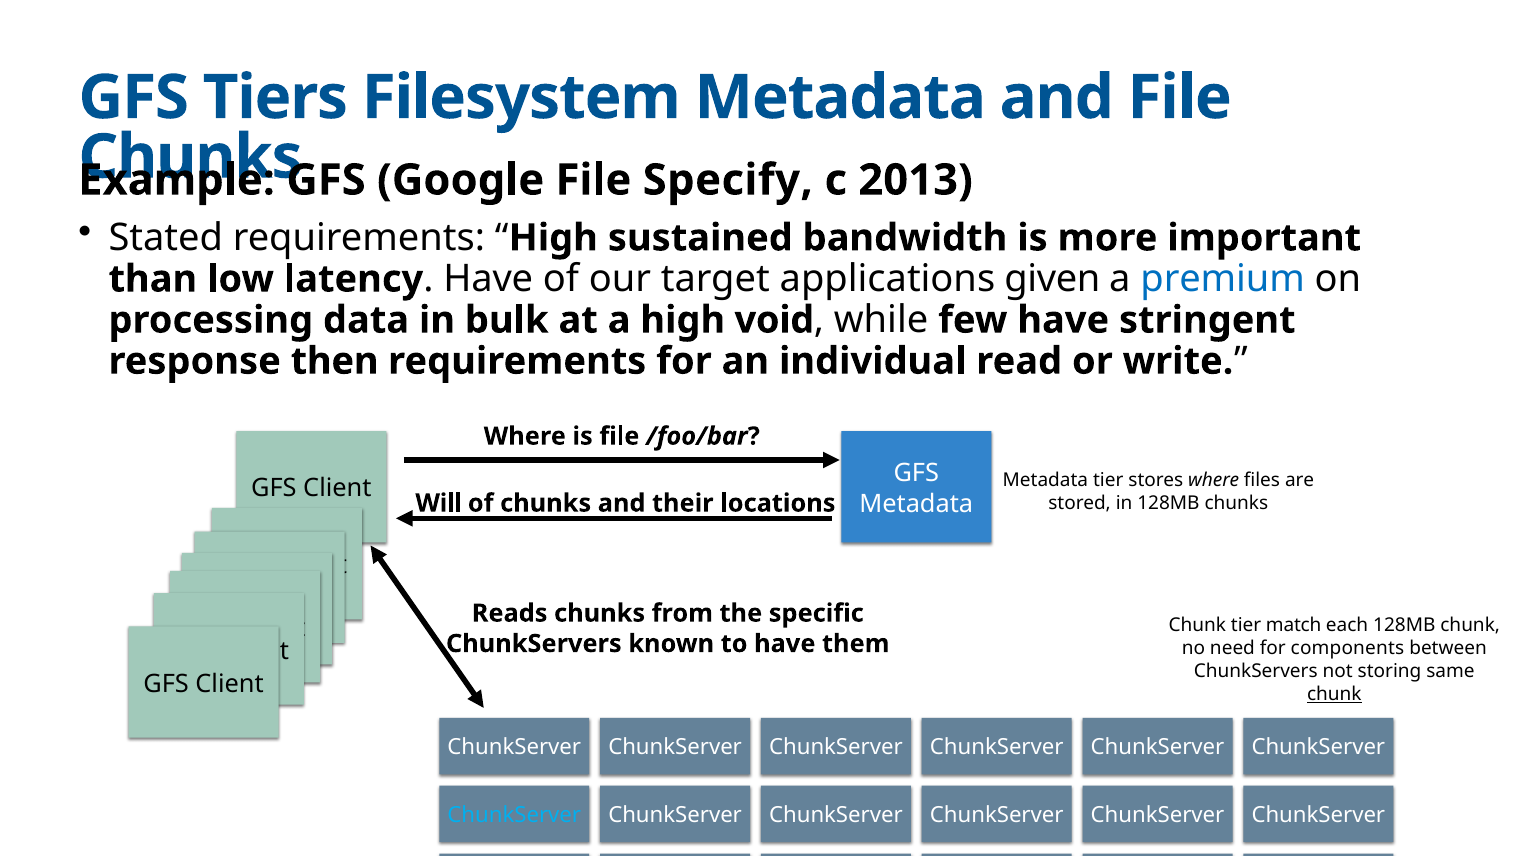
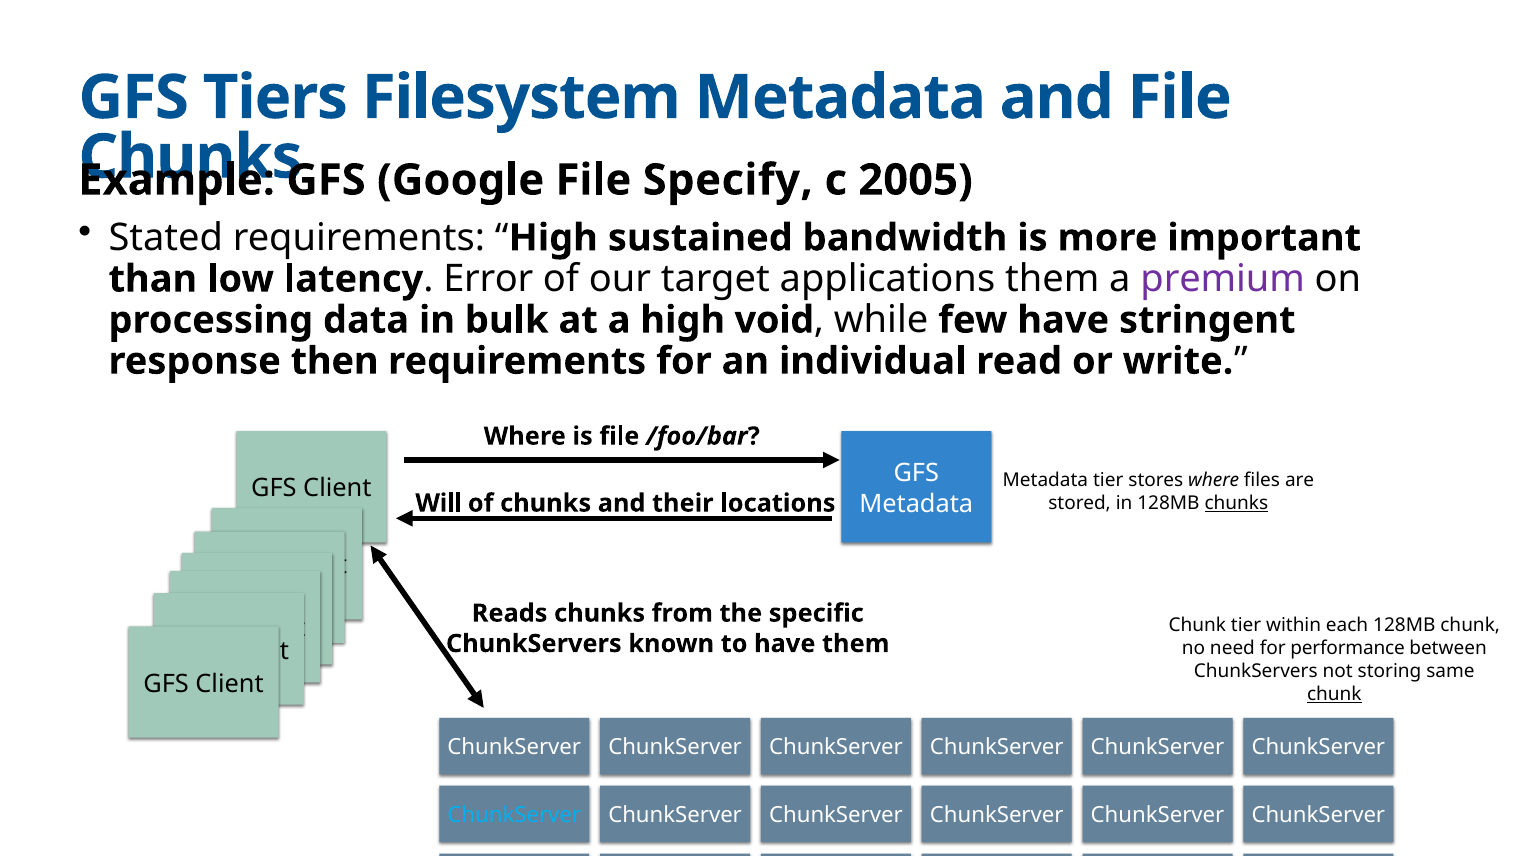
2013: 2013 -> 2005
Have at (488, 279): Have -> Error
applications given: given -> them
premium colour: blue -> purple
chunks at (1236, 503) underline: none -> present
match: match -> within
components: components -> performance
